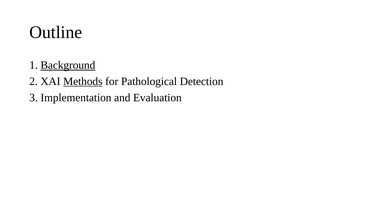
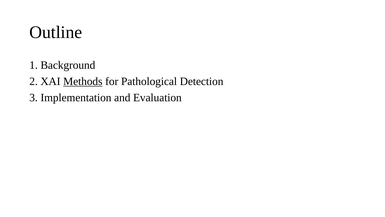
Background underline: present -> none
